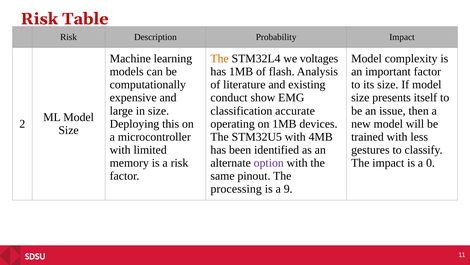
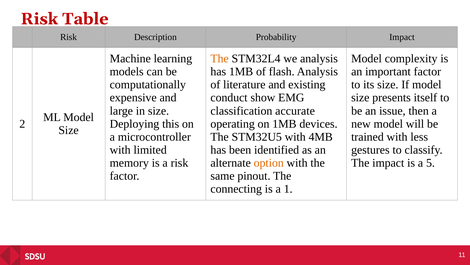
we voltages: voltages -> analysis
option colour: purple -> orange
0: 0 -> 5
processing: processing -> connecting
9: 9 -> 1
